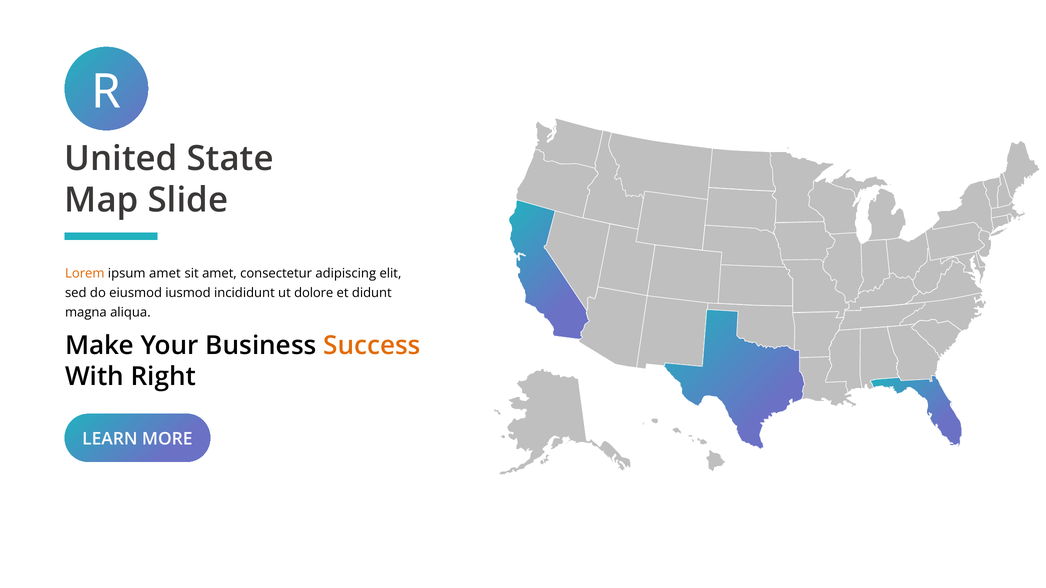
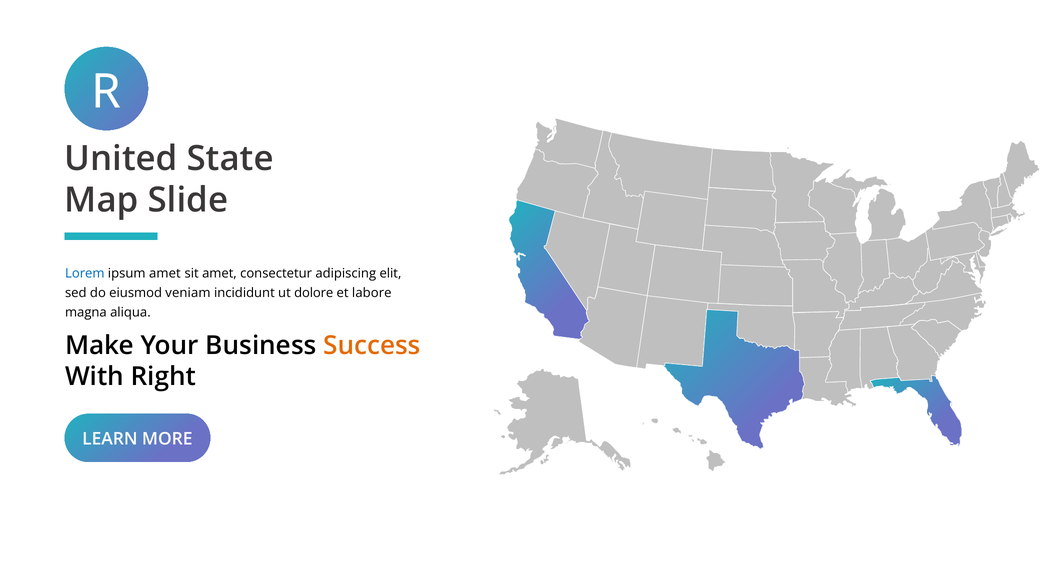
Lorem colour: orange -> blue
iusmod: iusmod -> veniam
didunt: didunt -> labore
